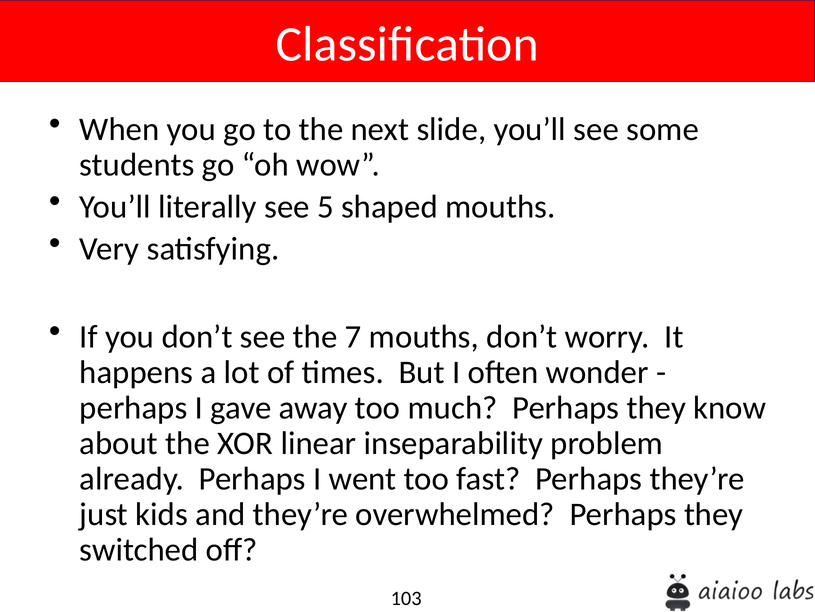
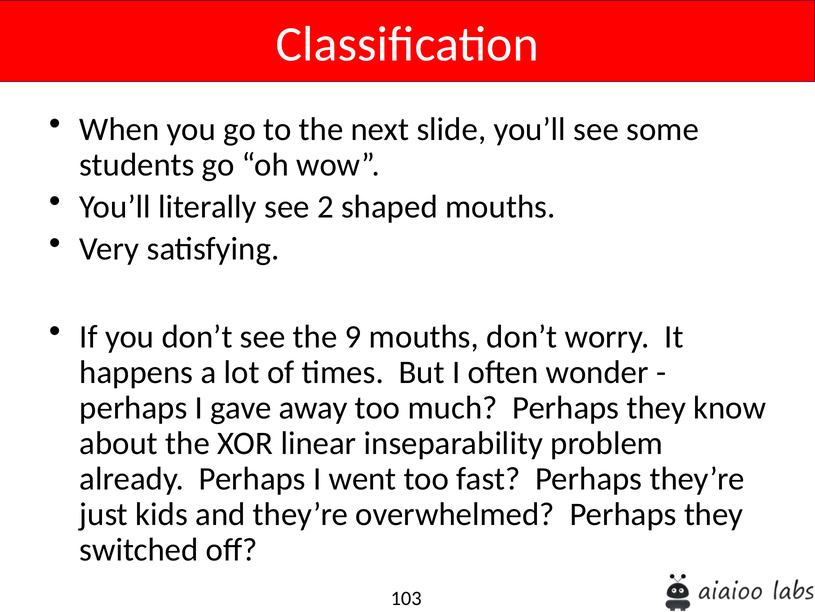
5: 5 -> 2
7: 7 -> 9
